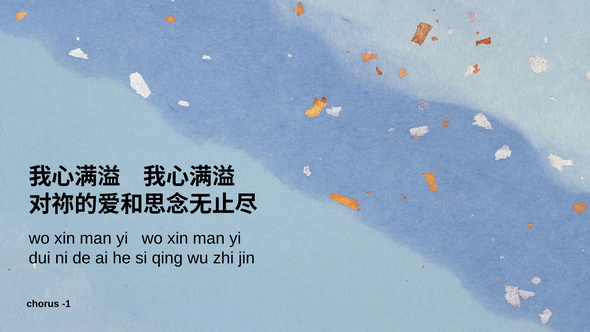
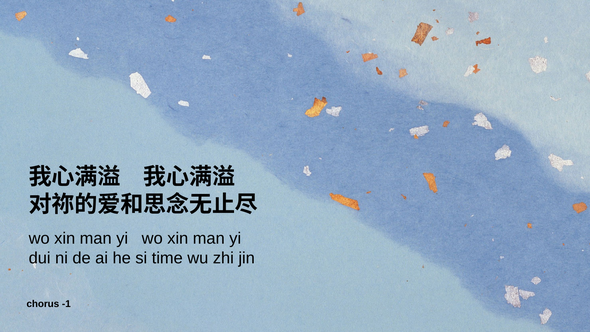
qing: qing -> time
